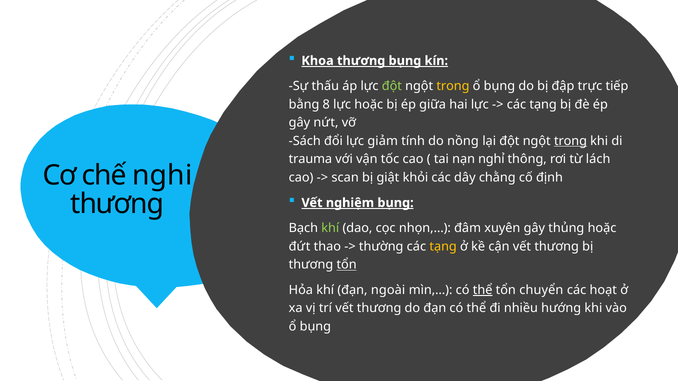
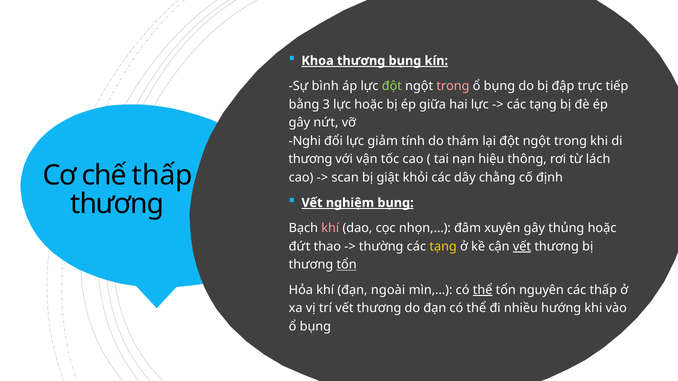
thấu: thấu -> bình
trong at (453, 86) colour: yellow -> pink
8: 8 -> 3
Sách: Sách -> Nghi
nồng: nồng -> thám
trong at (570, 141) underline: present -> none
trauma at (310, 159): trauma -> thương
nghỉ: nghỉ -> hiệu
chế nghi: nghi -> thấp
khí at (330, 228) colour: light green -> pink
vết at (522, 247) underline: none -> present
chuyển: chuyển -> nguyên
các hoạt: hoạt -> thấp
